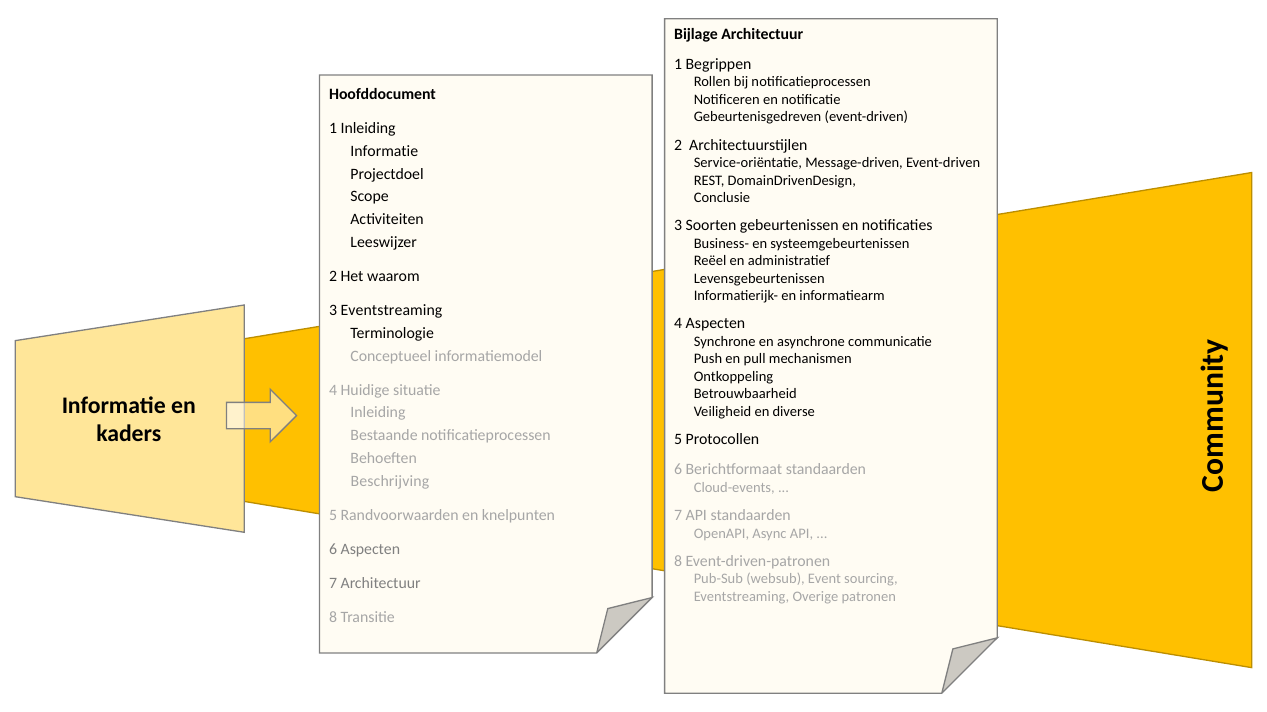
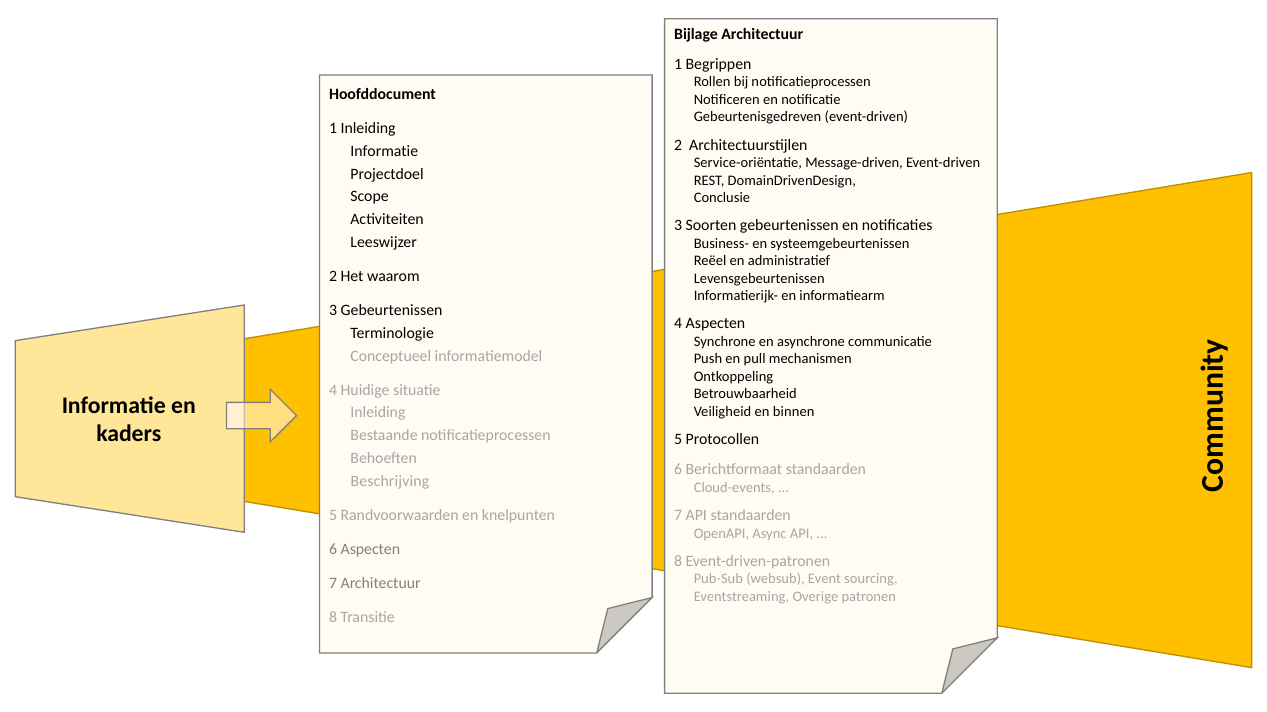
3 Eventstreaming: Eventstreaming -> Gebeurtenissen
diverse: diverse -> binnen
